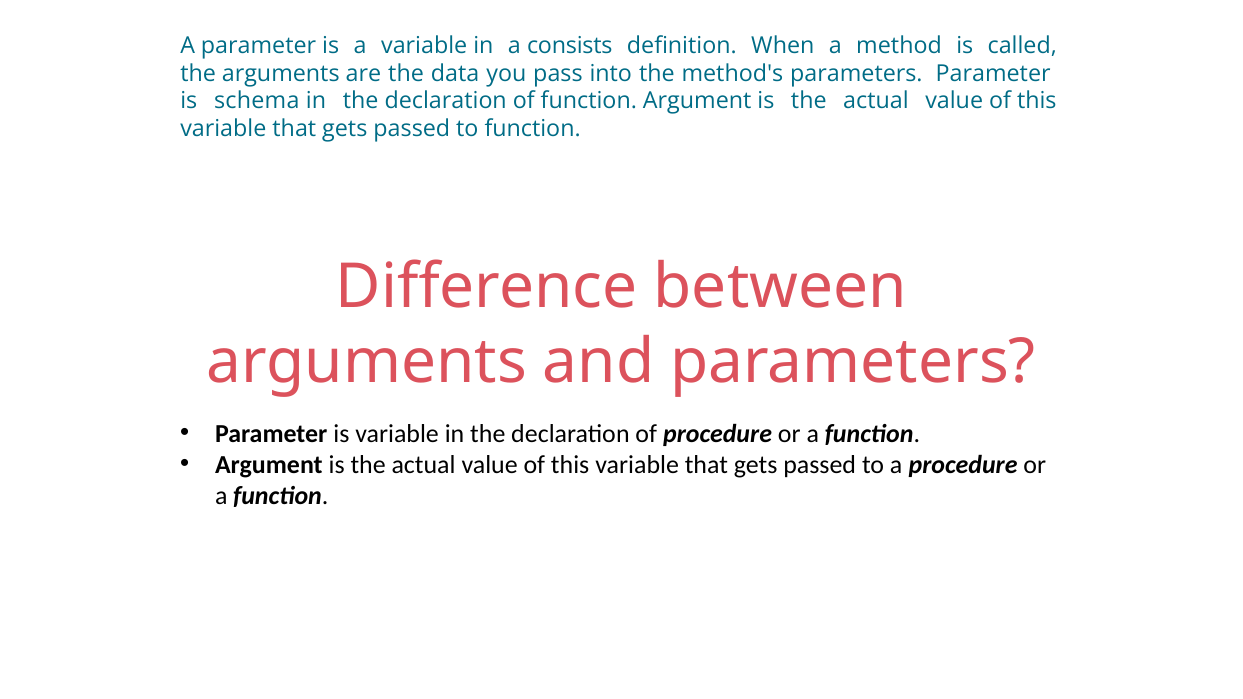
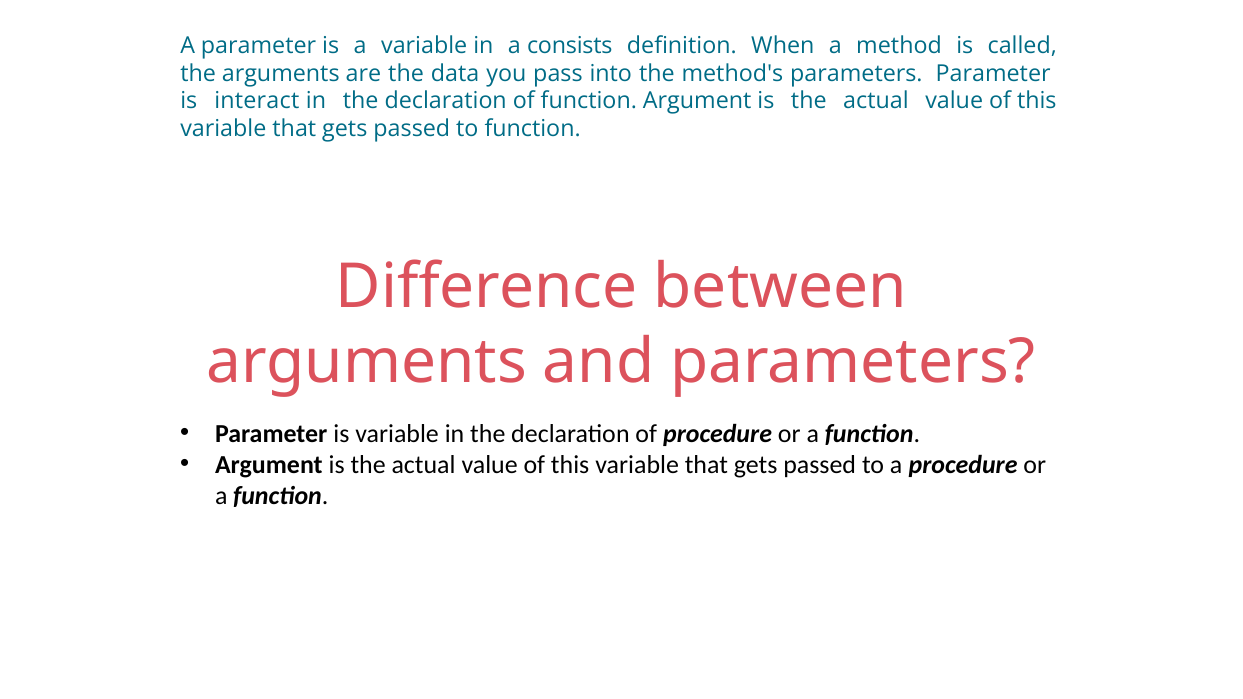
schema: schema -> interact
